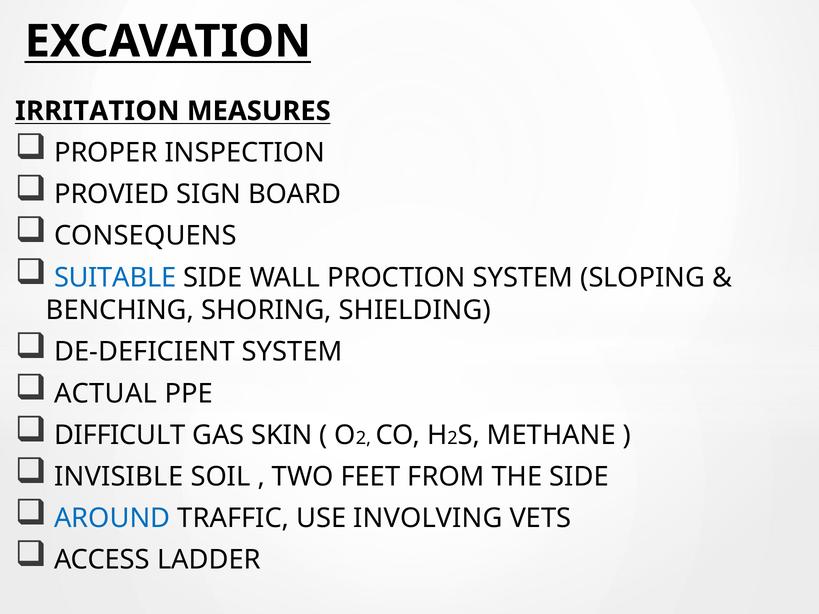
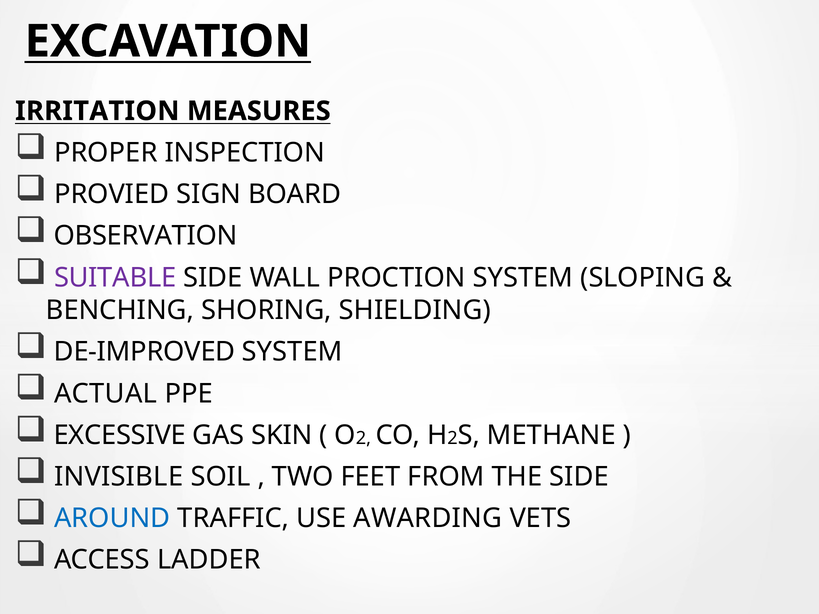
CONSEQUENS: CONSEQUENS -> OBSERVATION
SUITABLE colour: blue -> purple
DE-DEFICIENT: DE-DEFICIENT -> DE-IMPROVED
DIFFICULT: DIFFICULT -> EXCESSIVE
INVOLVING: INVOLVING -> AWARDING
